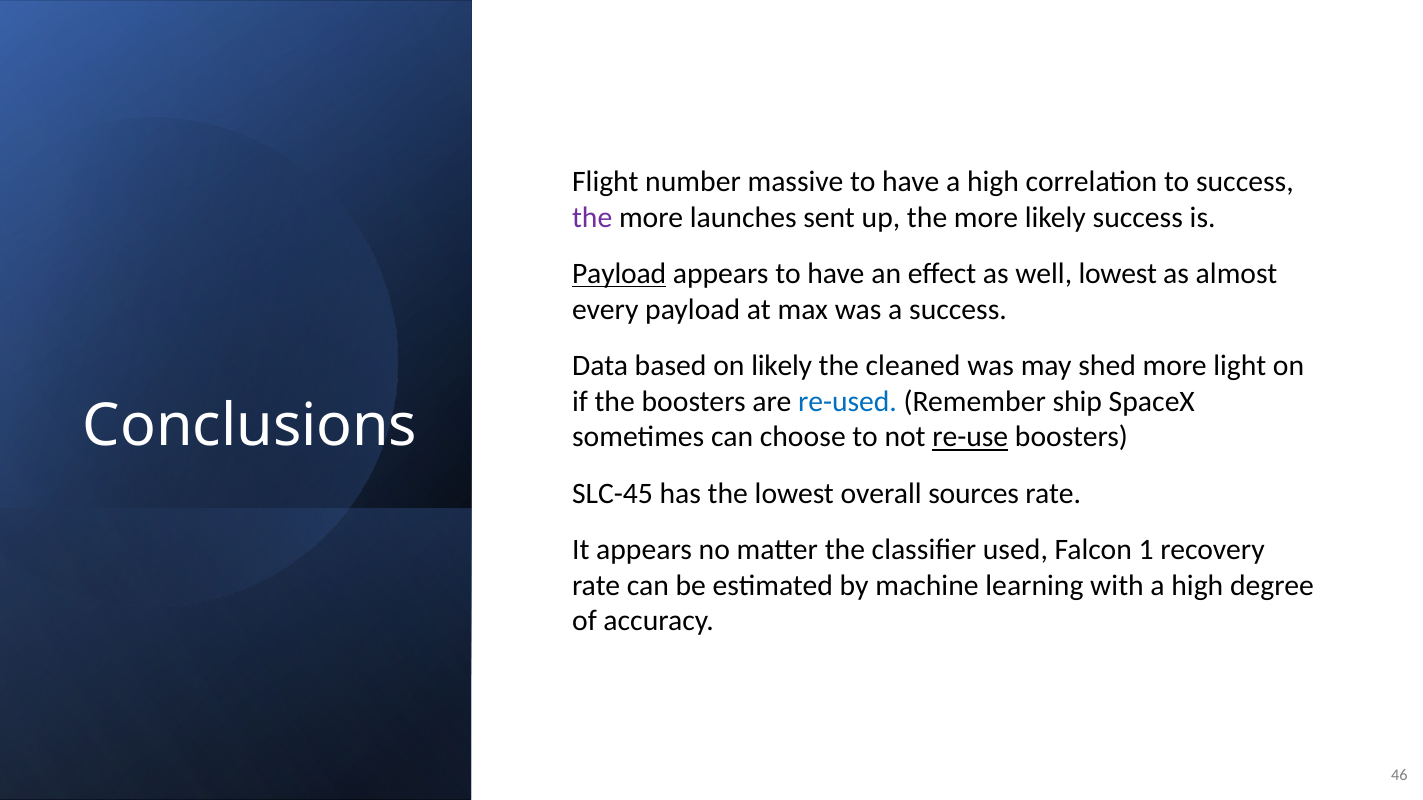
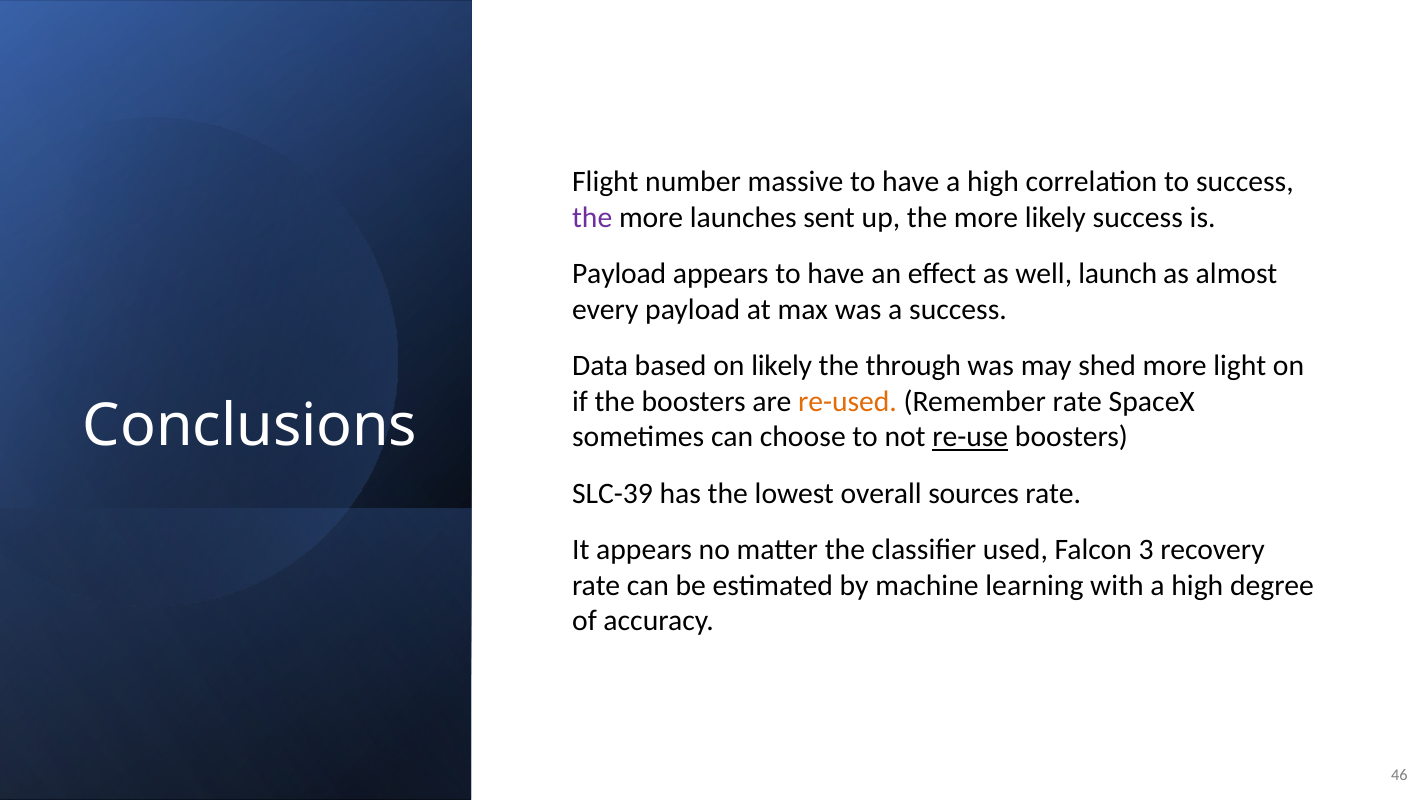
Payload at (619, 274) underline: present -> none
well lowest: lowest -> launch
cleaned: cleaned -> through
re-used colour: blue -> orange
Remember ship: ship -> rate
SLC-45: SLC-45 -> SLC-39
1: 1 -> 3
